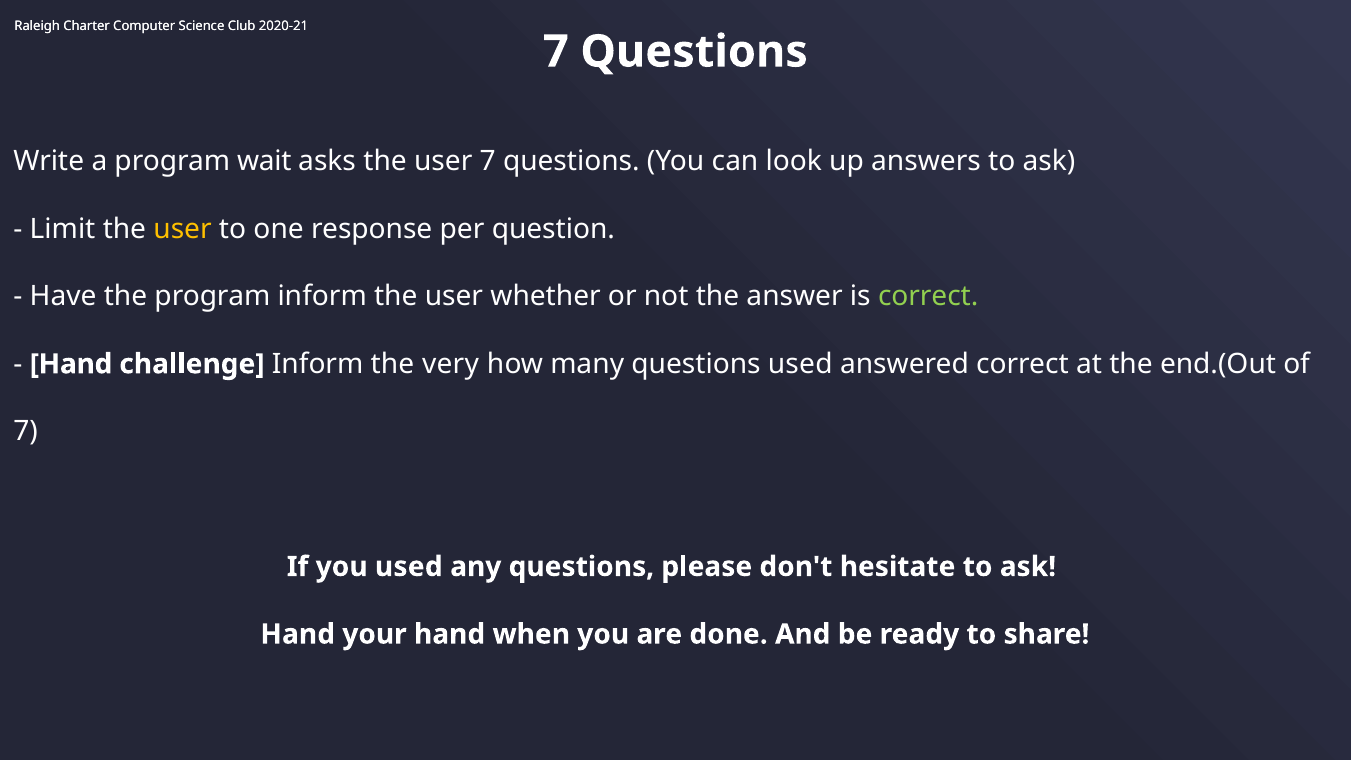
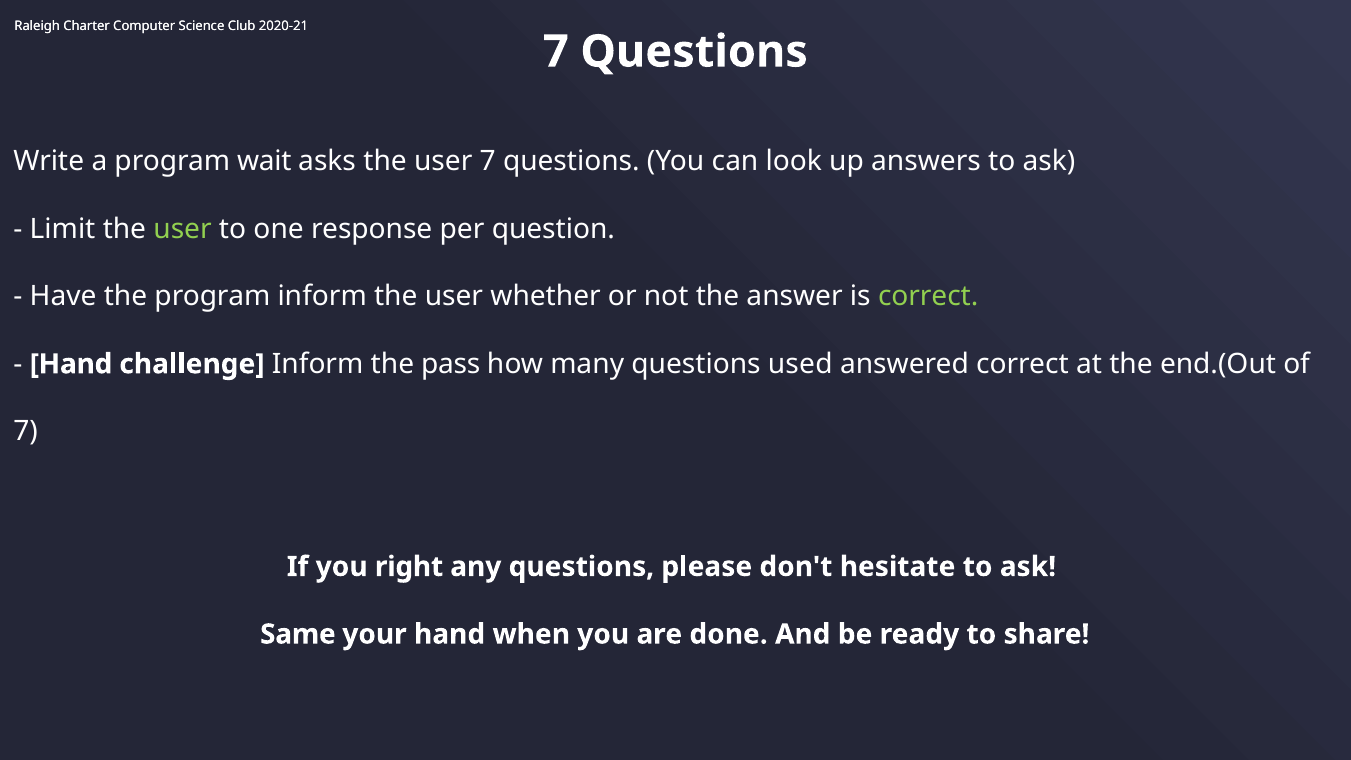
user at (183, 229) colour: yellow -> light green
very: very -> pass
you used: used -> right
Hand at (298, 634): Hand -> Same
